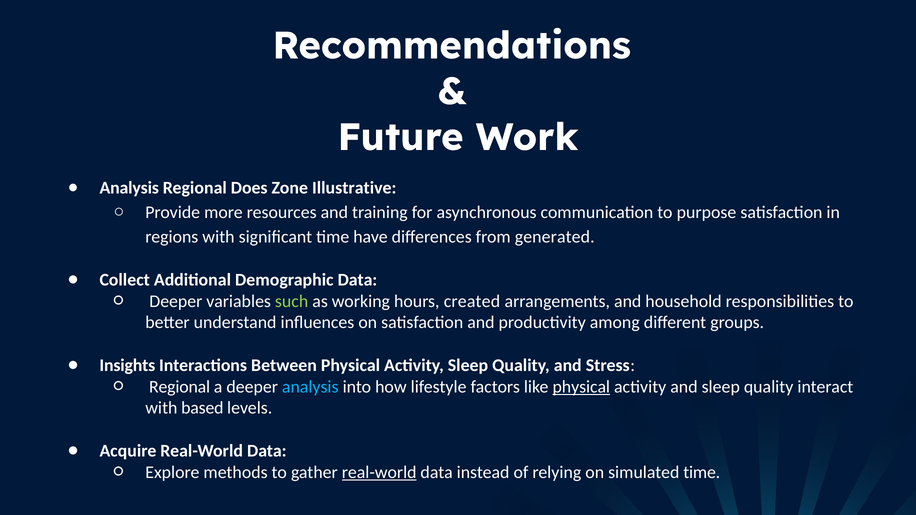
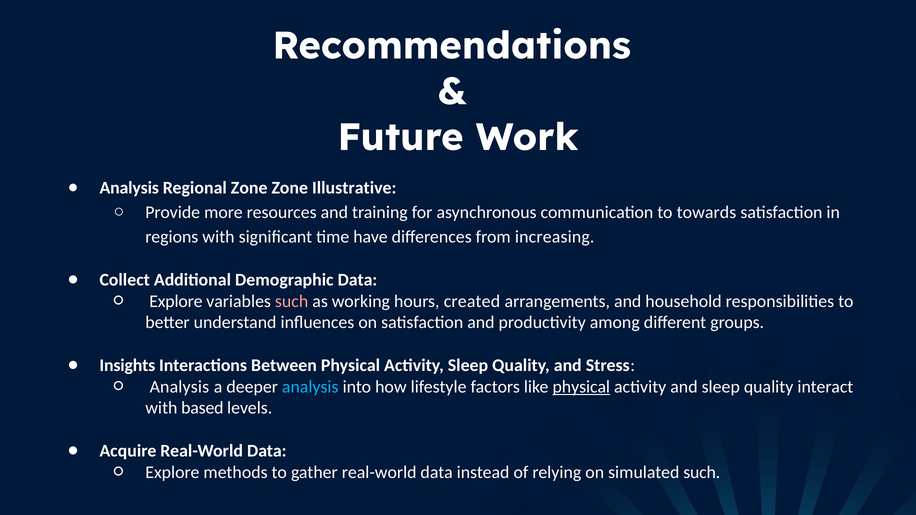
Regional Does: Does -> Zone
purpose: purpose -> towards
generated: generated -> increasing
Deeper at (176, 301): Deeper -> Explore
such at (292, 301) colour: light green -> pink
Regional at (180, 387): Regional -> Analysis
real-world at (379, 472) underline: present -> none
simulated time: time -> such
